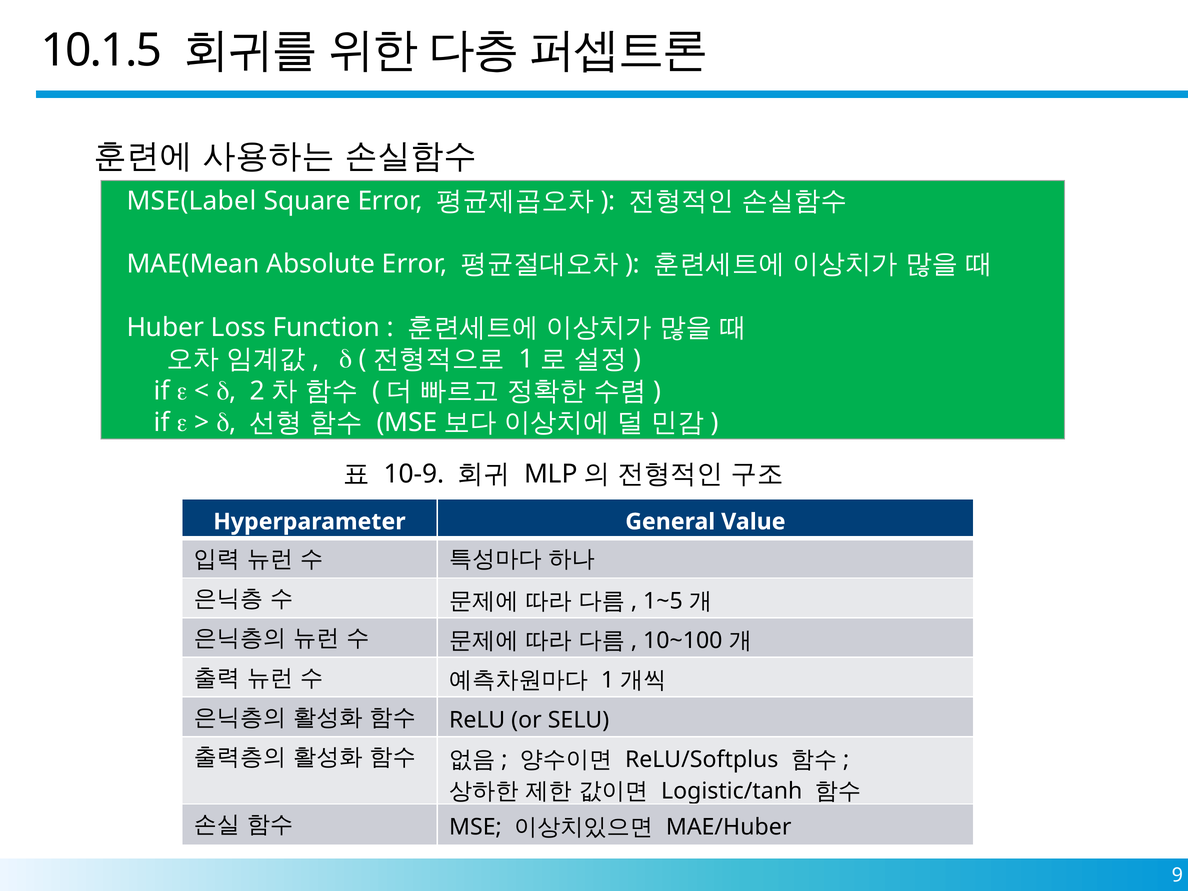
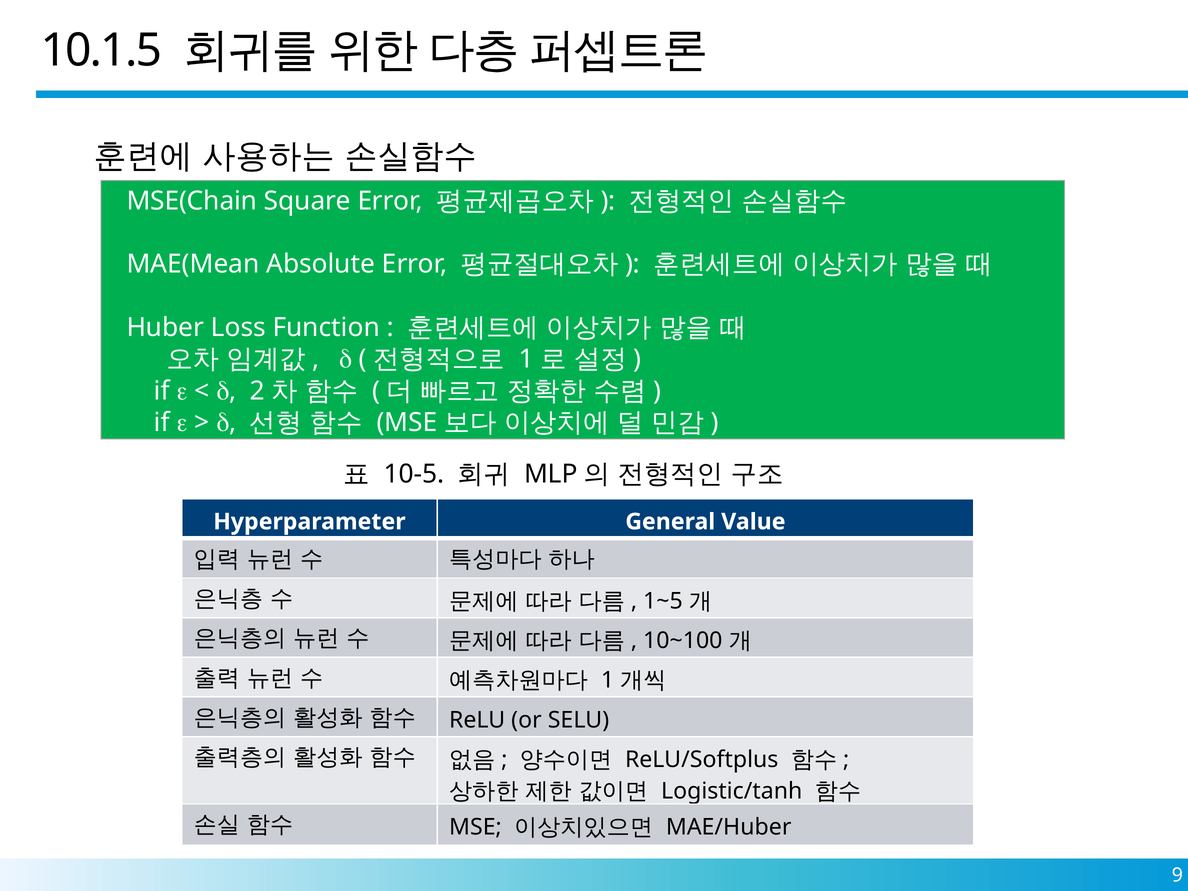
MSE(Label: MSE(Label -> MSE(Chain
10-9: 10-9 -> 10-5
